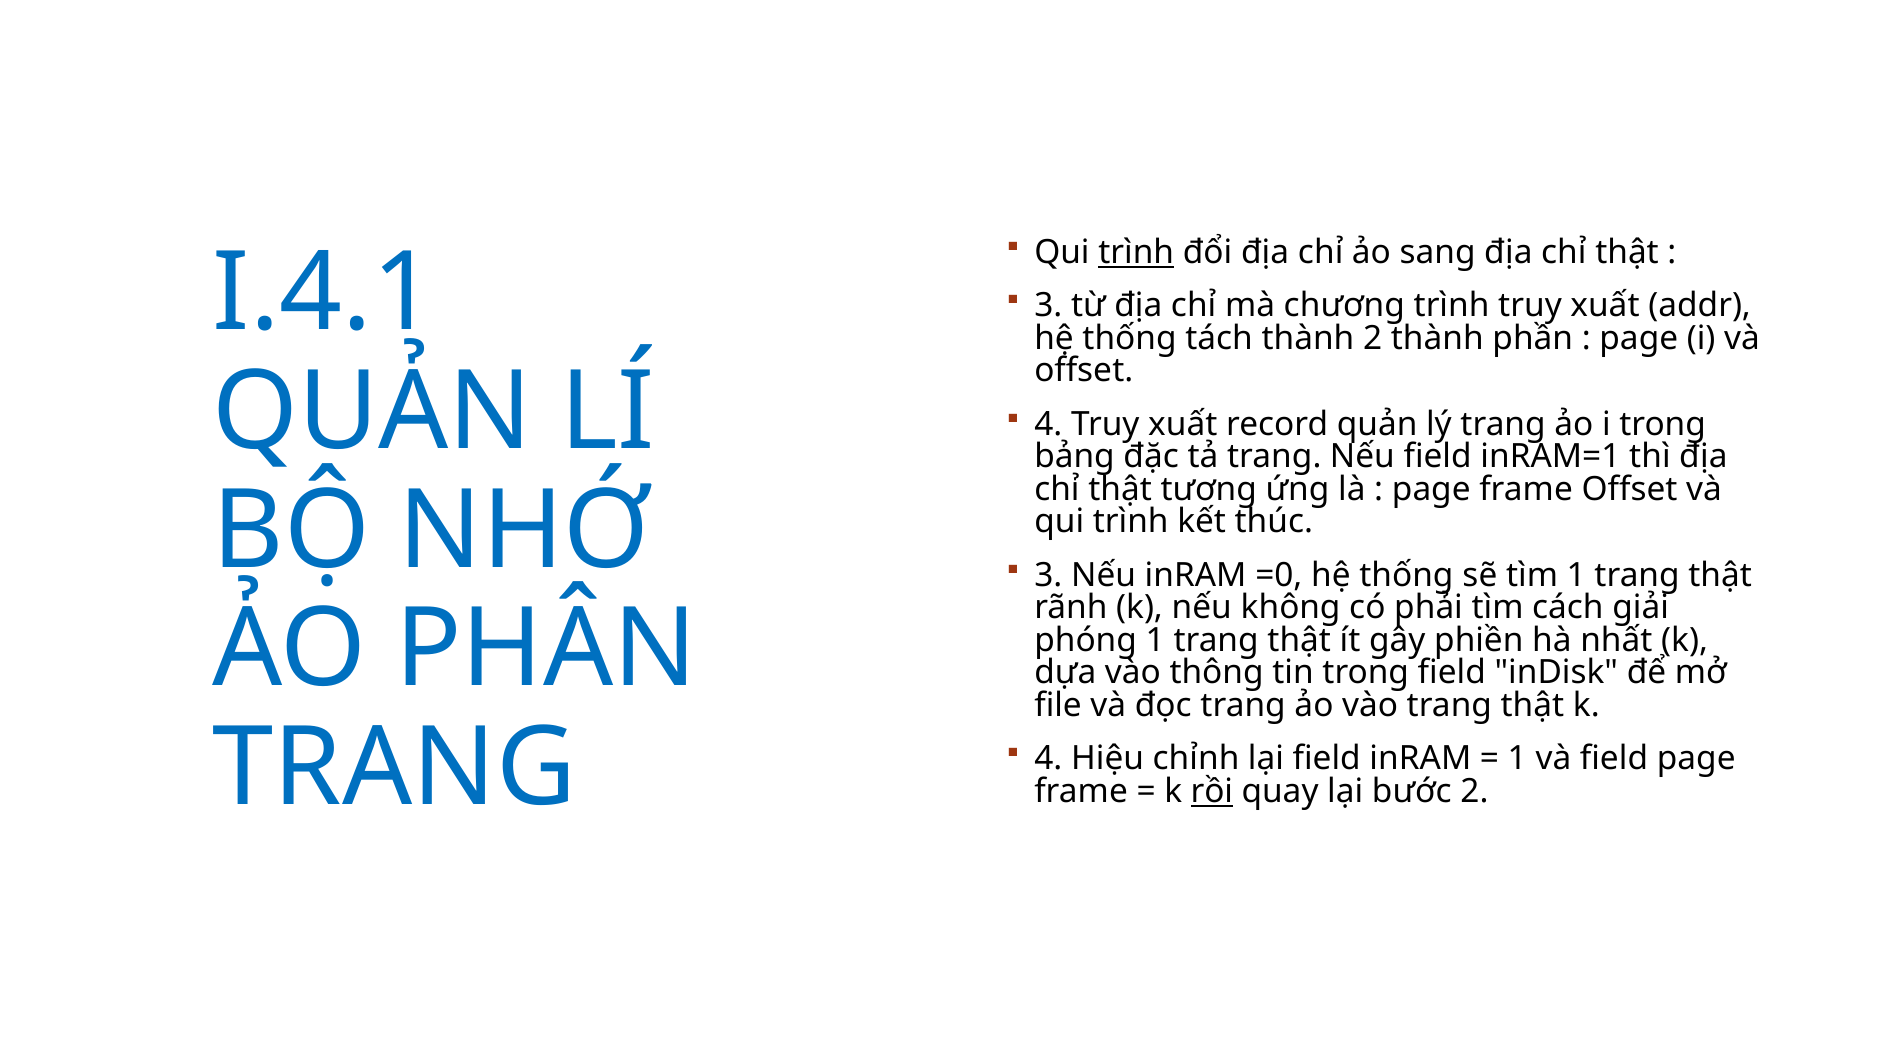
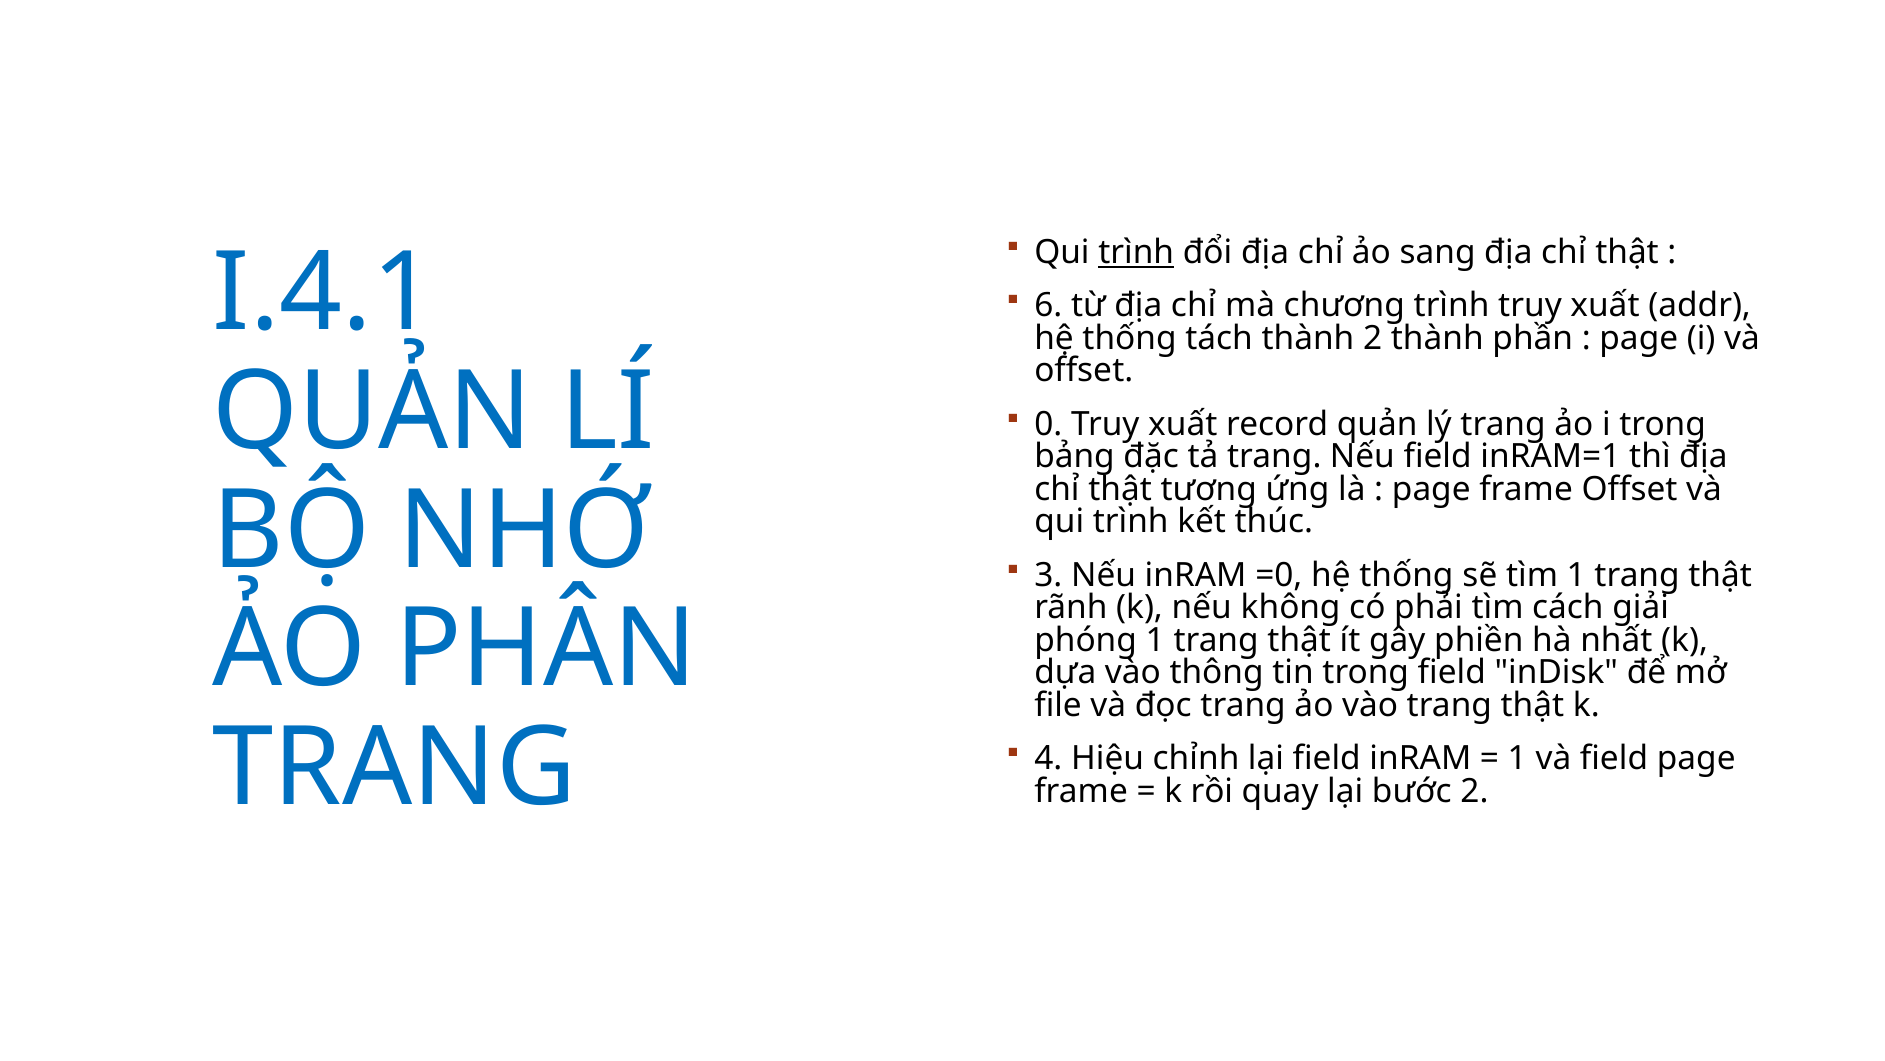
3 at (1048, 306): 3 -> 6
4 at (1048, 424): 4 -> 0
rồi underline: present -> none
